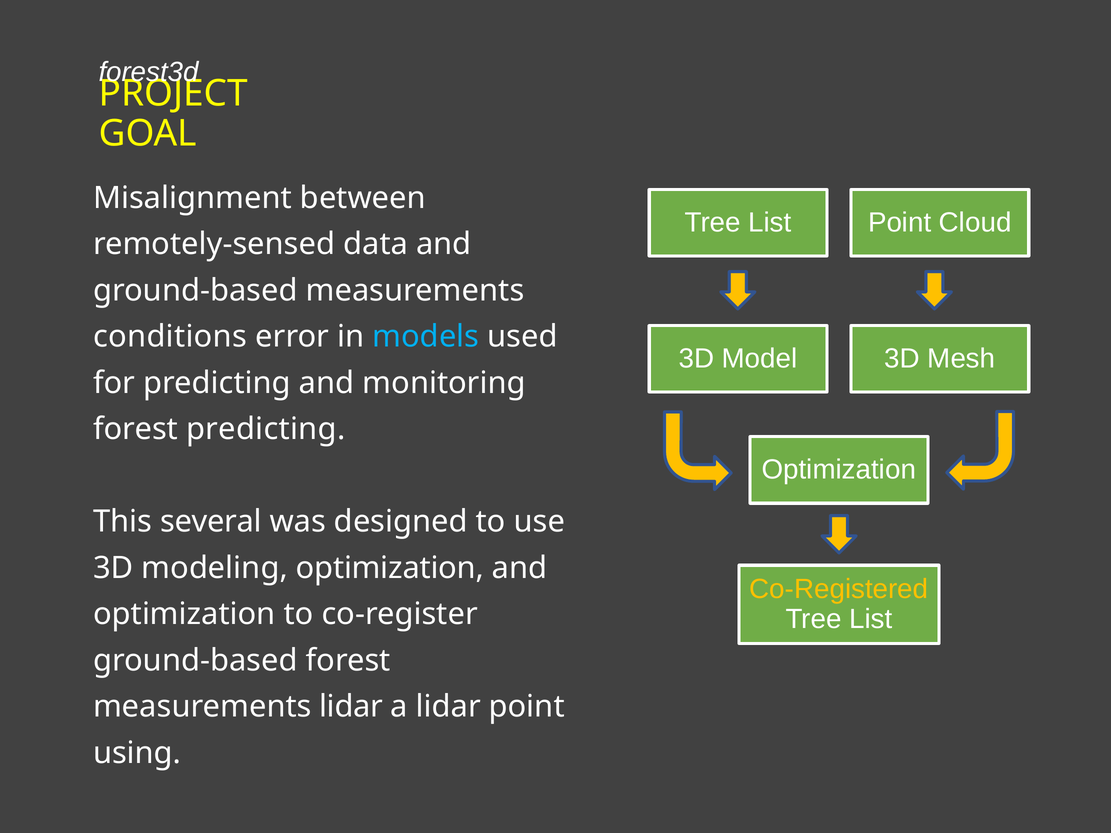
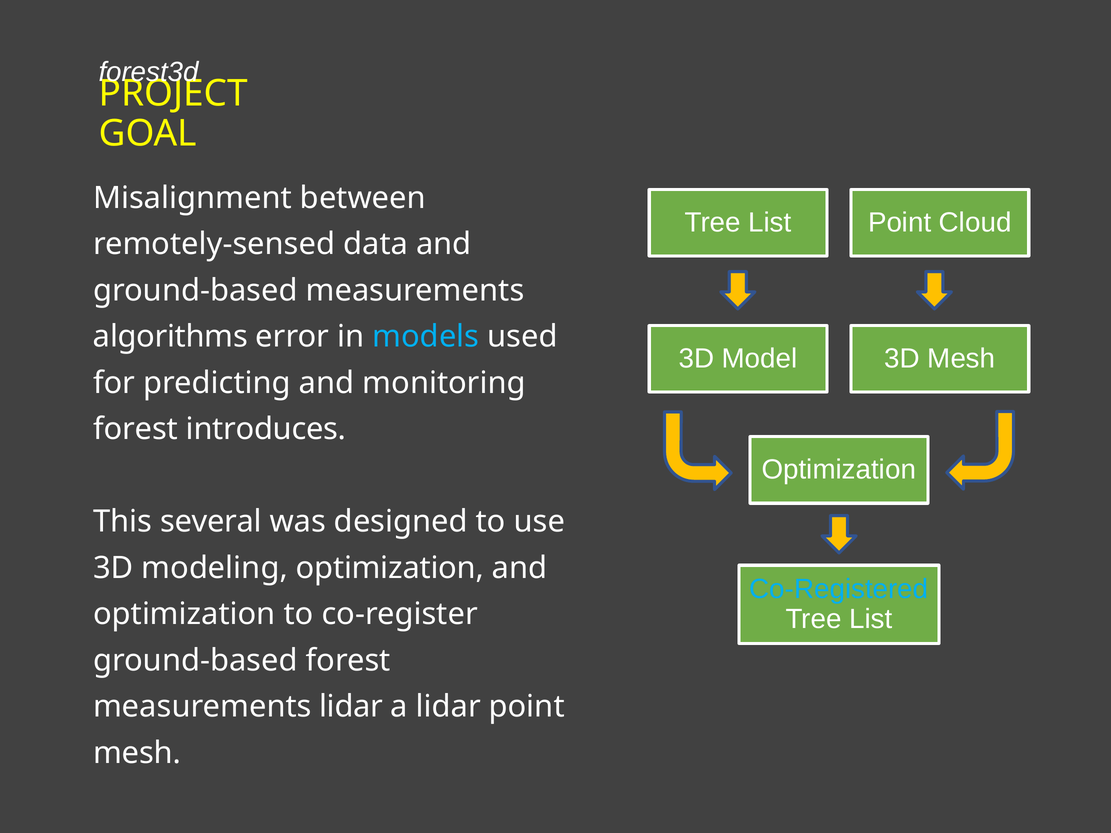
conditions: conditions -> algorithms
forest predicting: predicting -> introduces
Co-Registered colour: yellow -> light blue
using at (137, 753): using -> mesh
